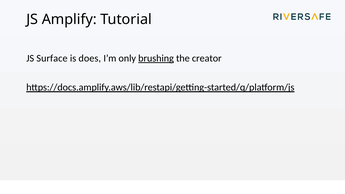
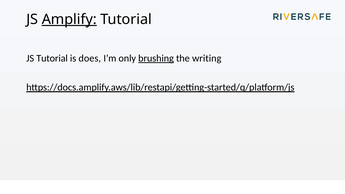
Amplify underline: none -> present
JS Surface: Surface -> Tutorial
creator: creator -> writing
